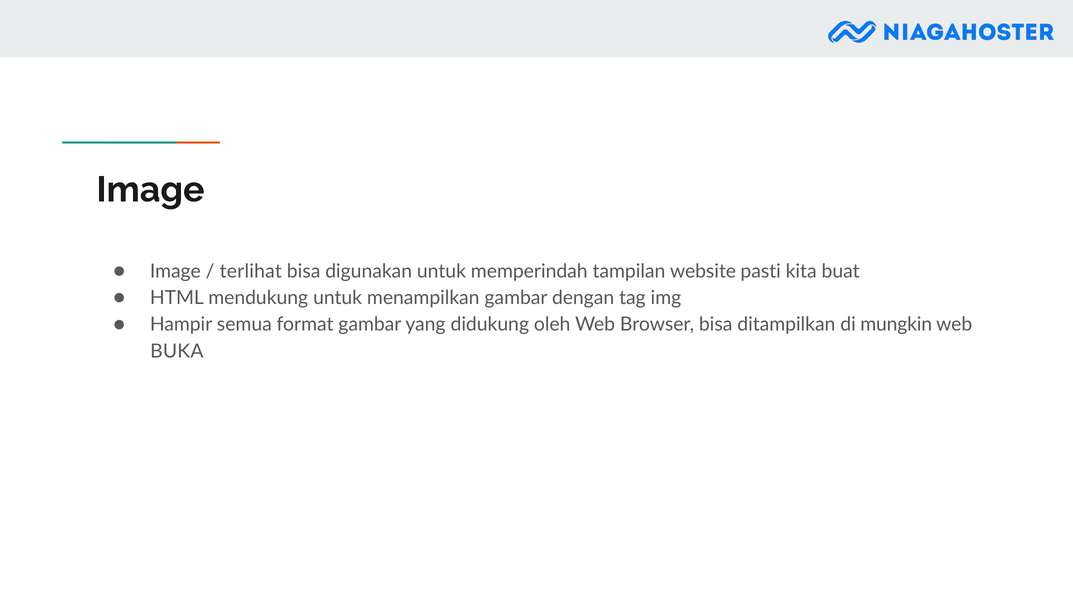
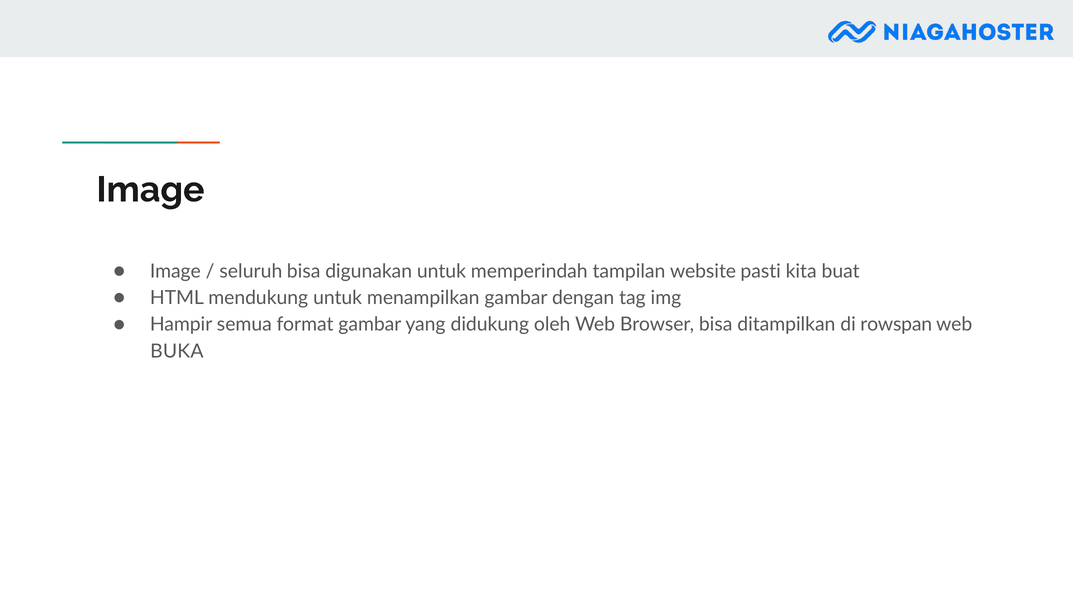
terlihat: terlihat -> seluruh
mungkin: mungkin -> rowspan
